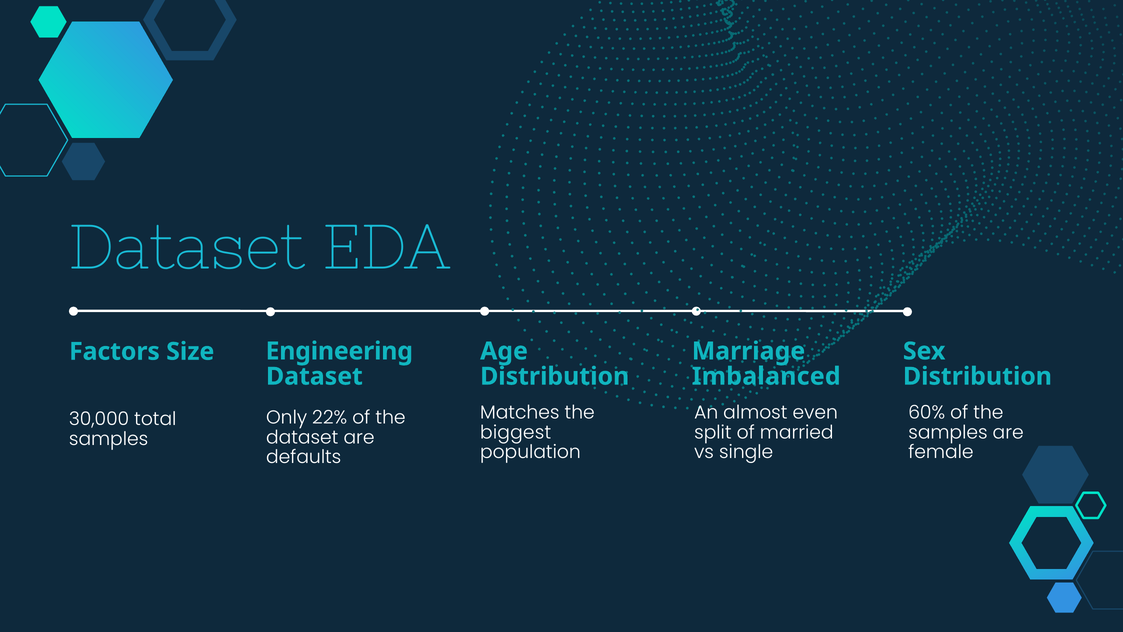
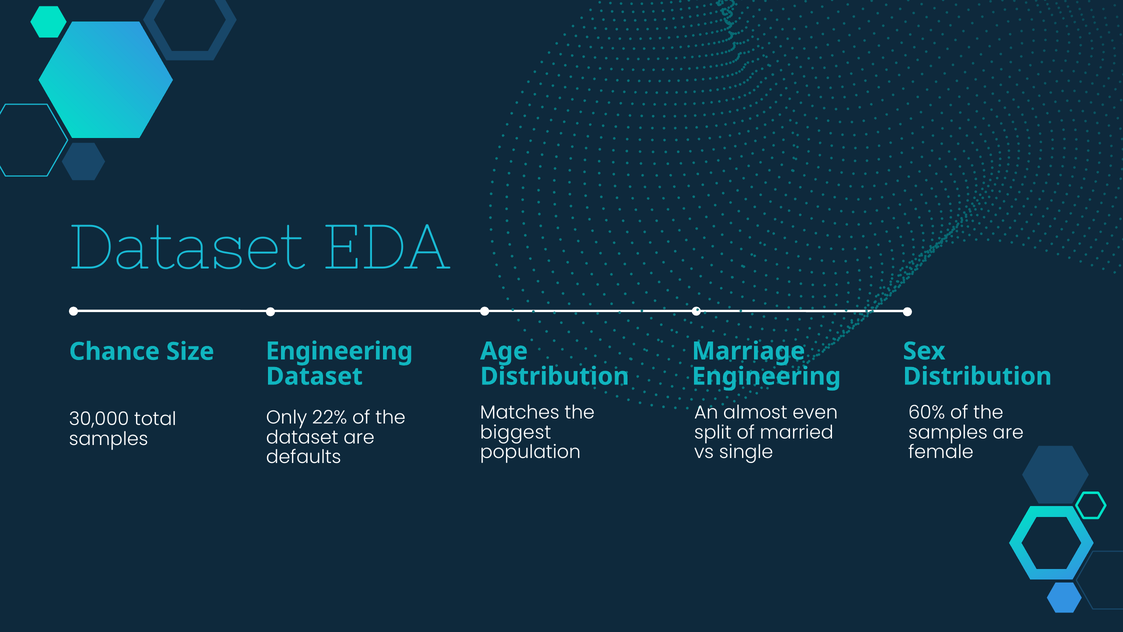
Factors: Factors -> Chance
Imbalanced at (766, 376): Imbalanced -> Engineering
